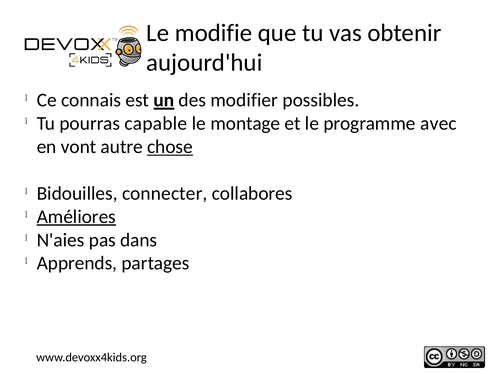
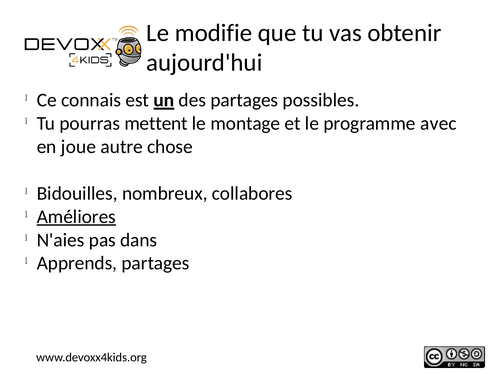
des modifier: modifier -> partages
capable: capable -> mettent
vont: vont -> joue
chose underline: present -> none
connecter: connecter -> nombreux
